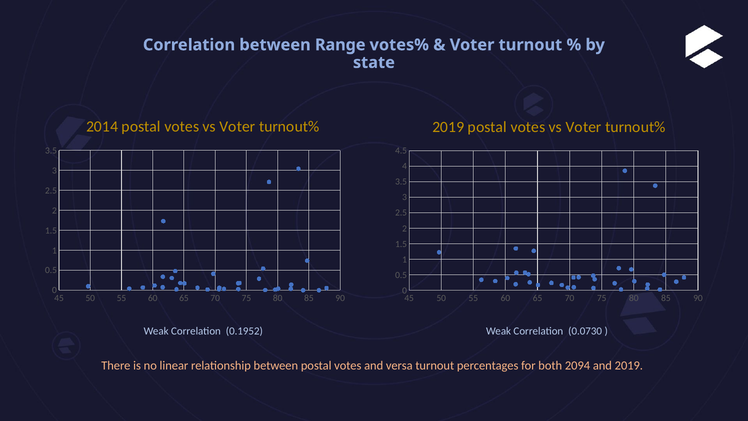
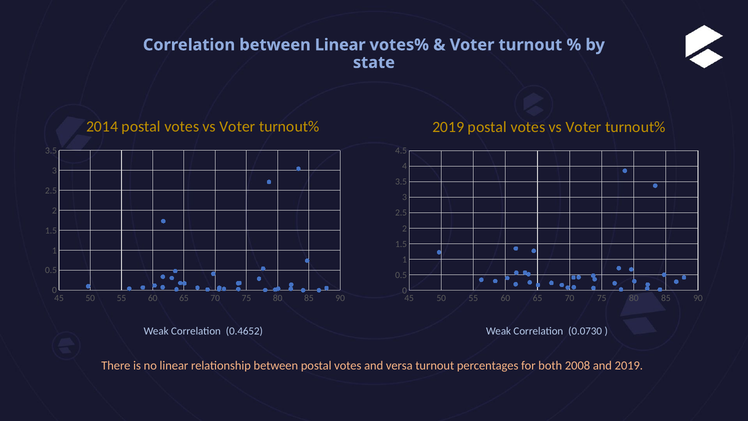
between Range: Range -> Linear
0.1952: 0.1952 -> 0.4652
2094: 2094 -> 2008
